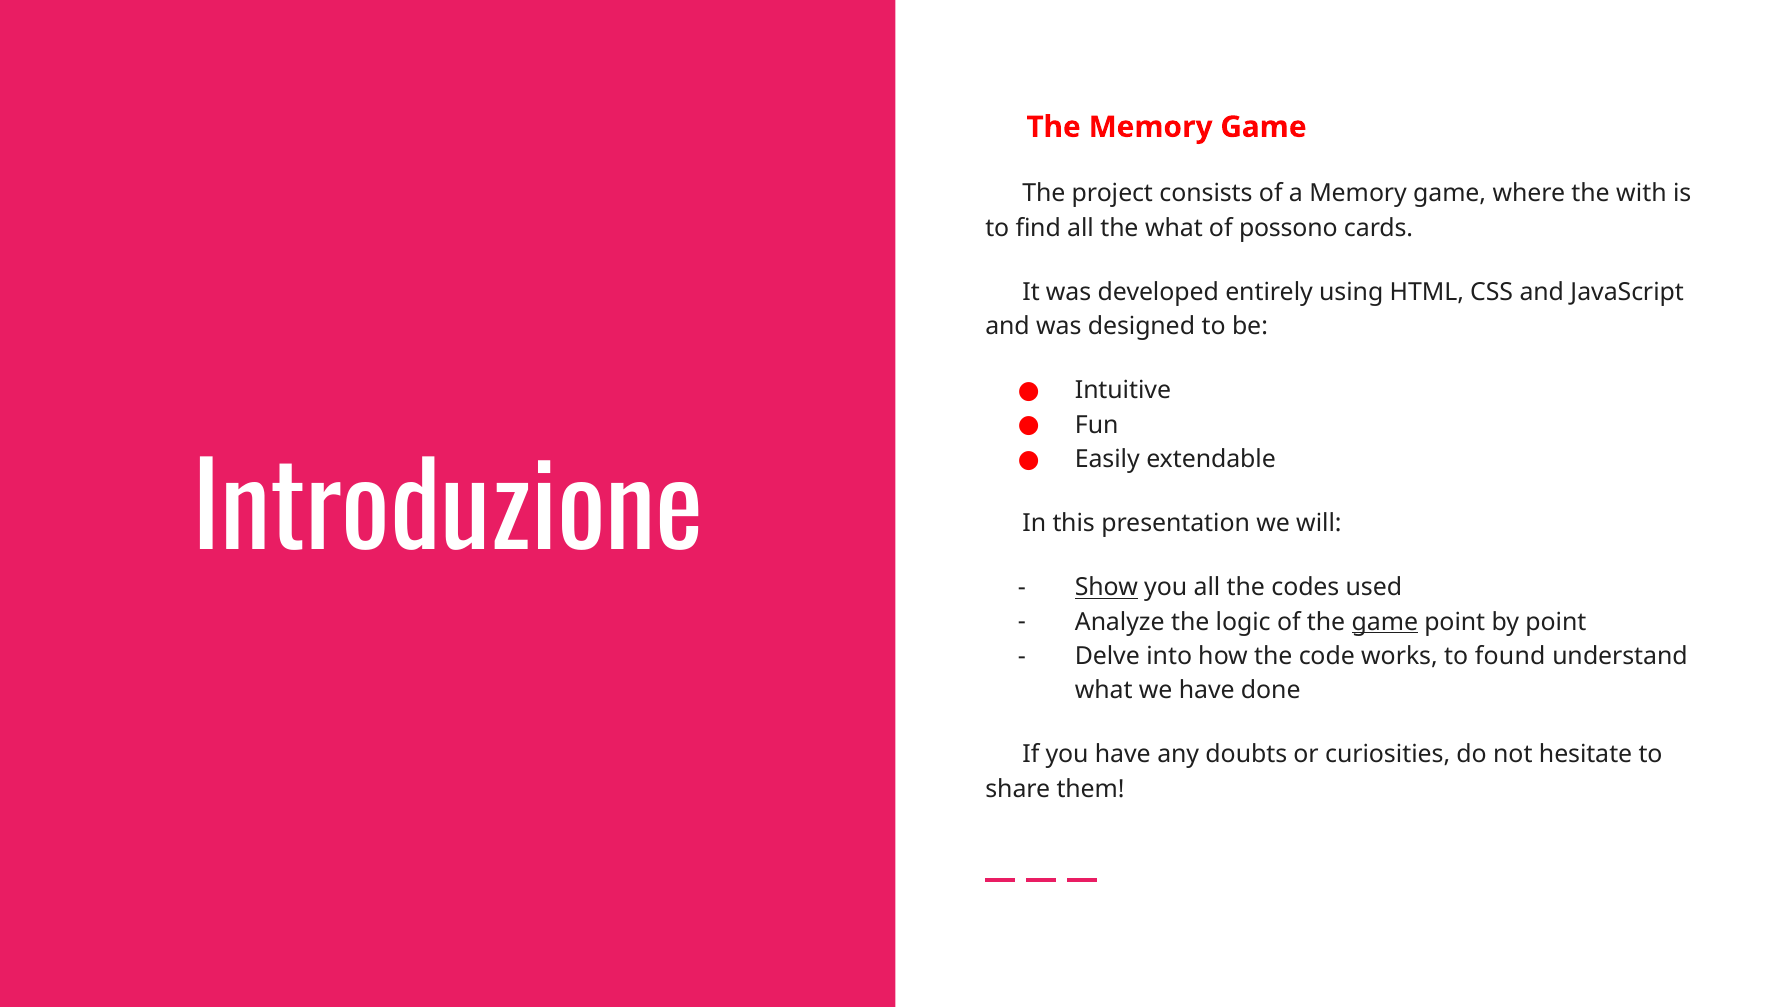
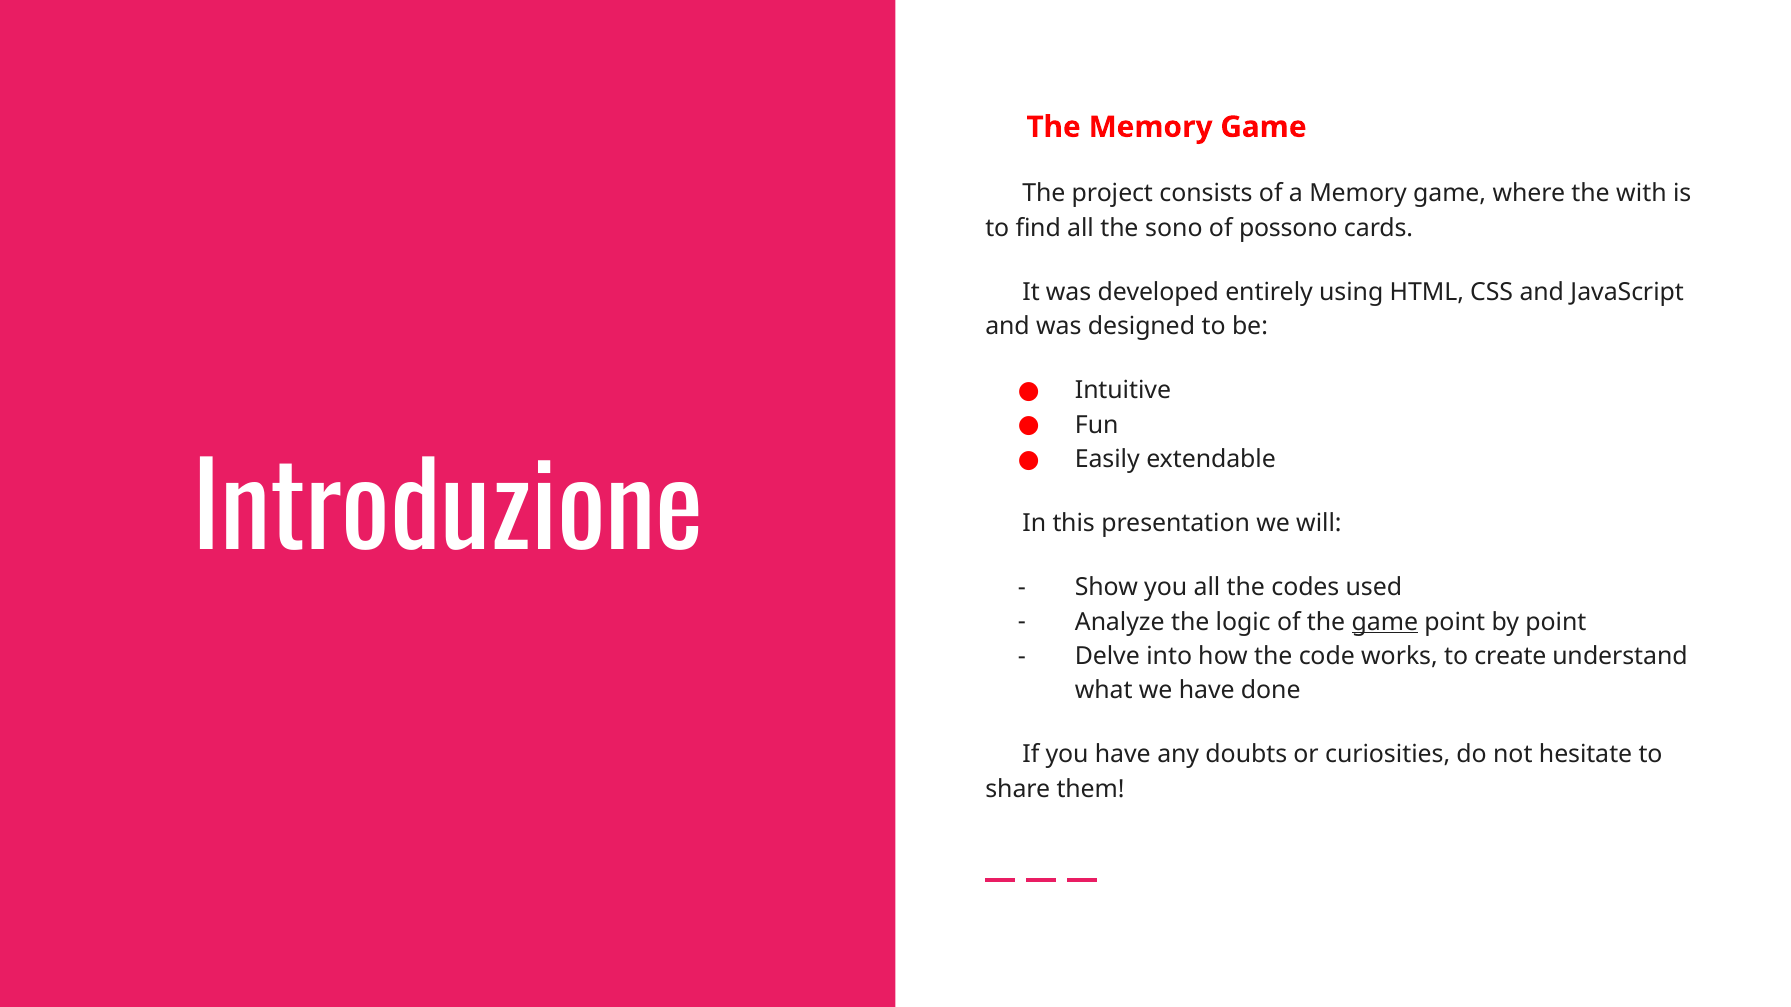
the what: what -> sono
Show underline: present -> none
found: found -> create
